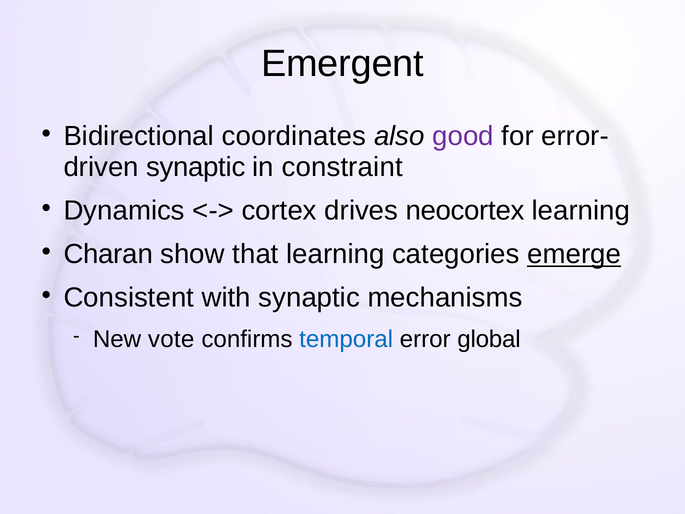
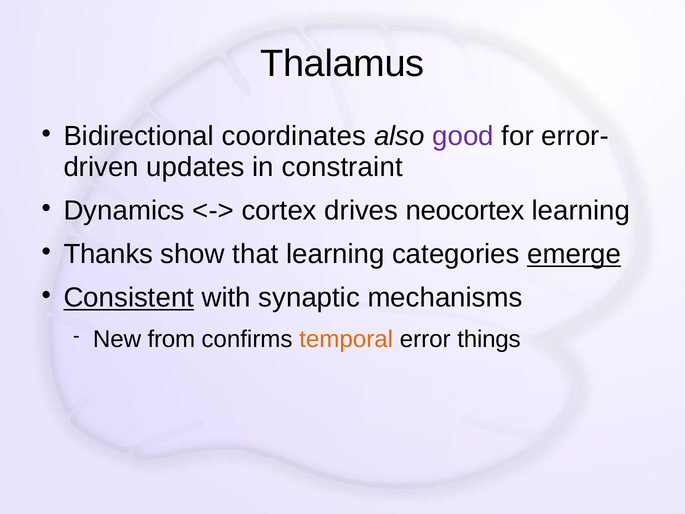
Emergent: Emergent -> Thalamus
synaptic at (196, 167): synaptic -> updates
Charan: Charan -> Thanks
Consistent underline: none -> present
vote: vote -> from
temporal colour: blue -> orange
global: global -> things
